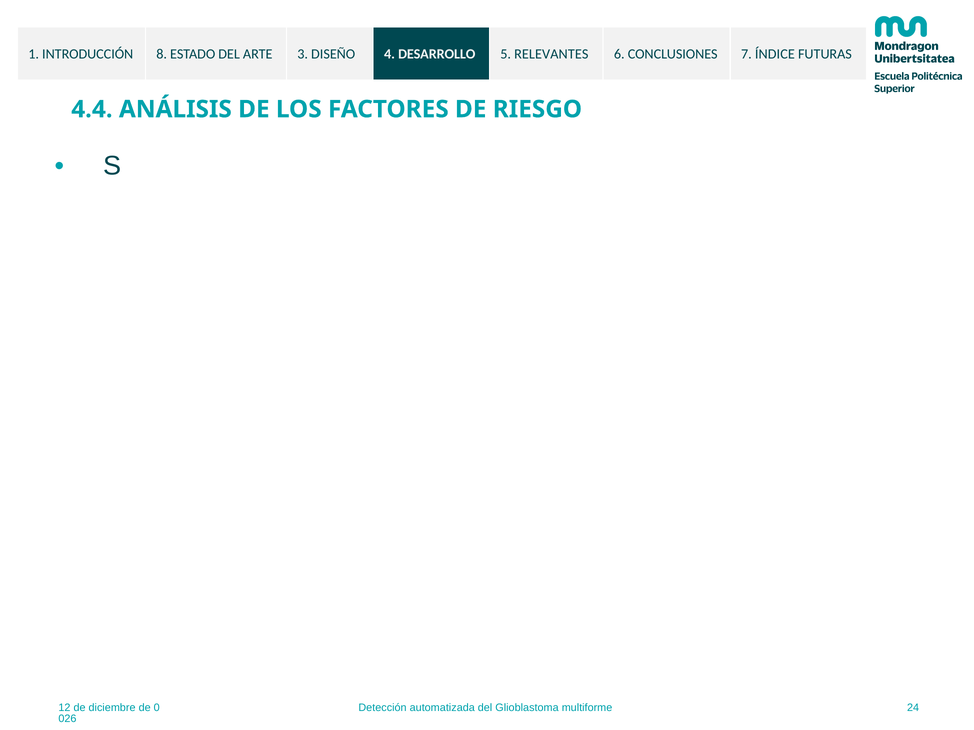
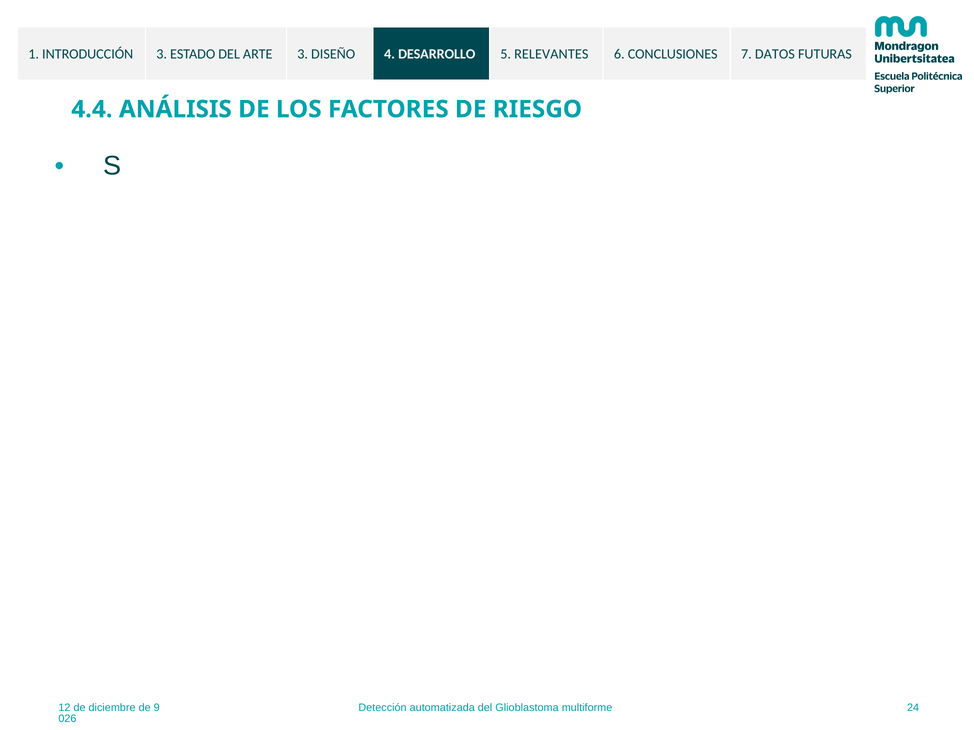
INTRODUCCIÓN 8: 8 -> 3
ÍNDICE: ÍNDICE -> DATOS
0: 0 -> 9
